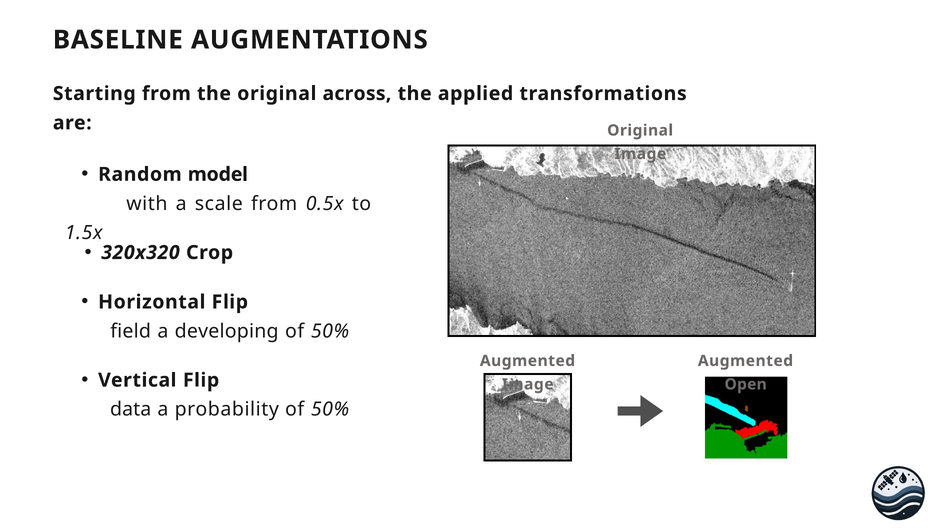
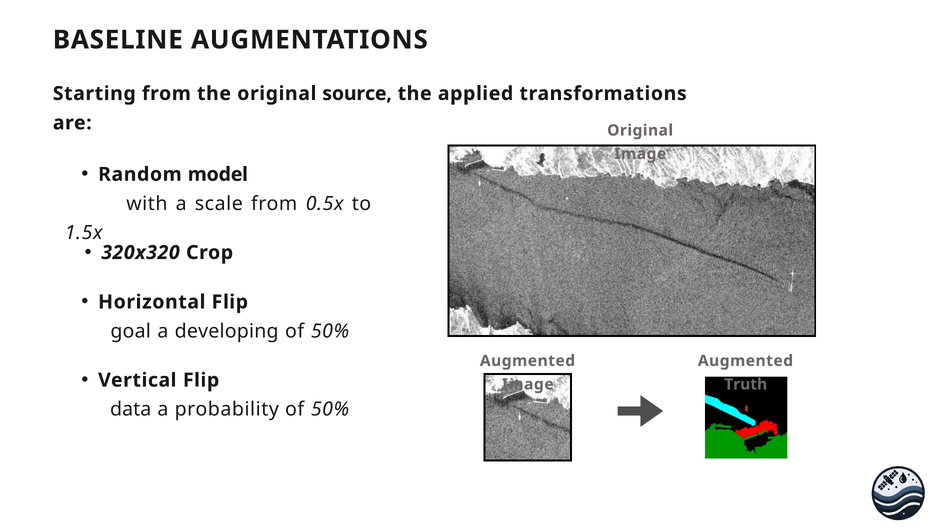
across: across -> source
field: field -> goal
Open: Open -> Truth
